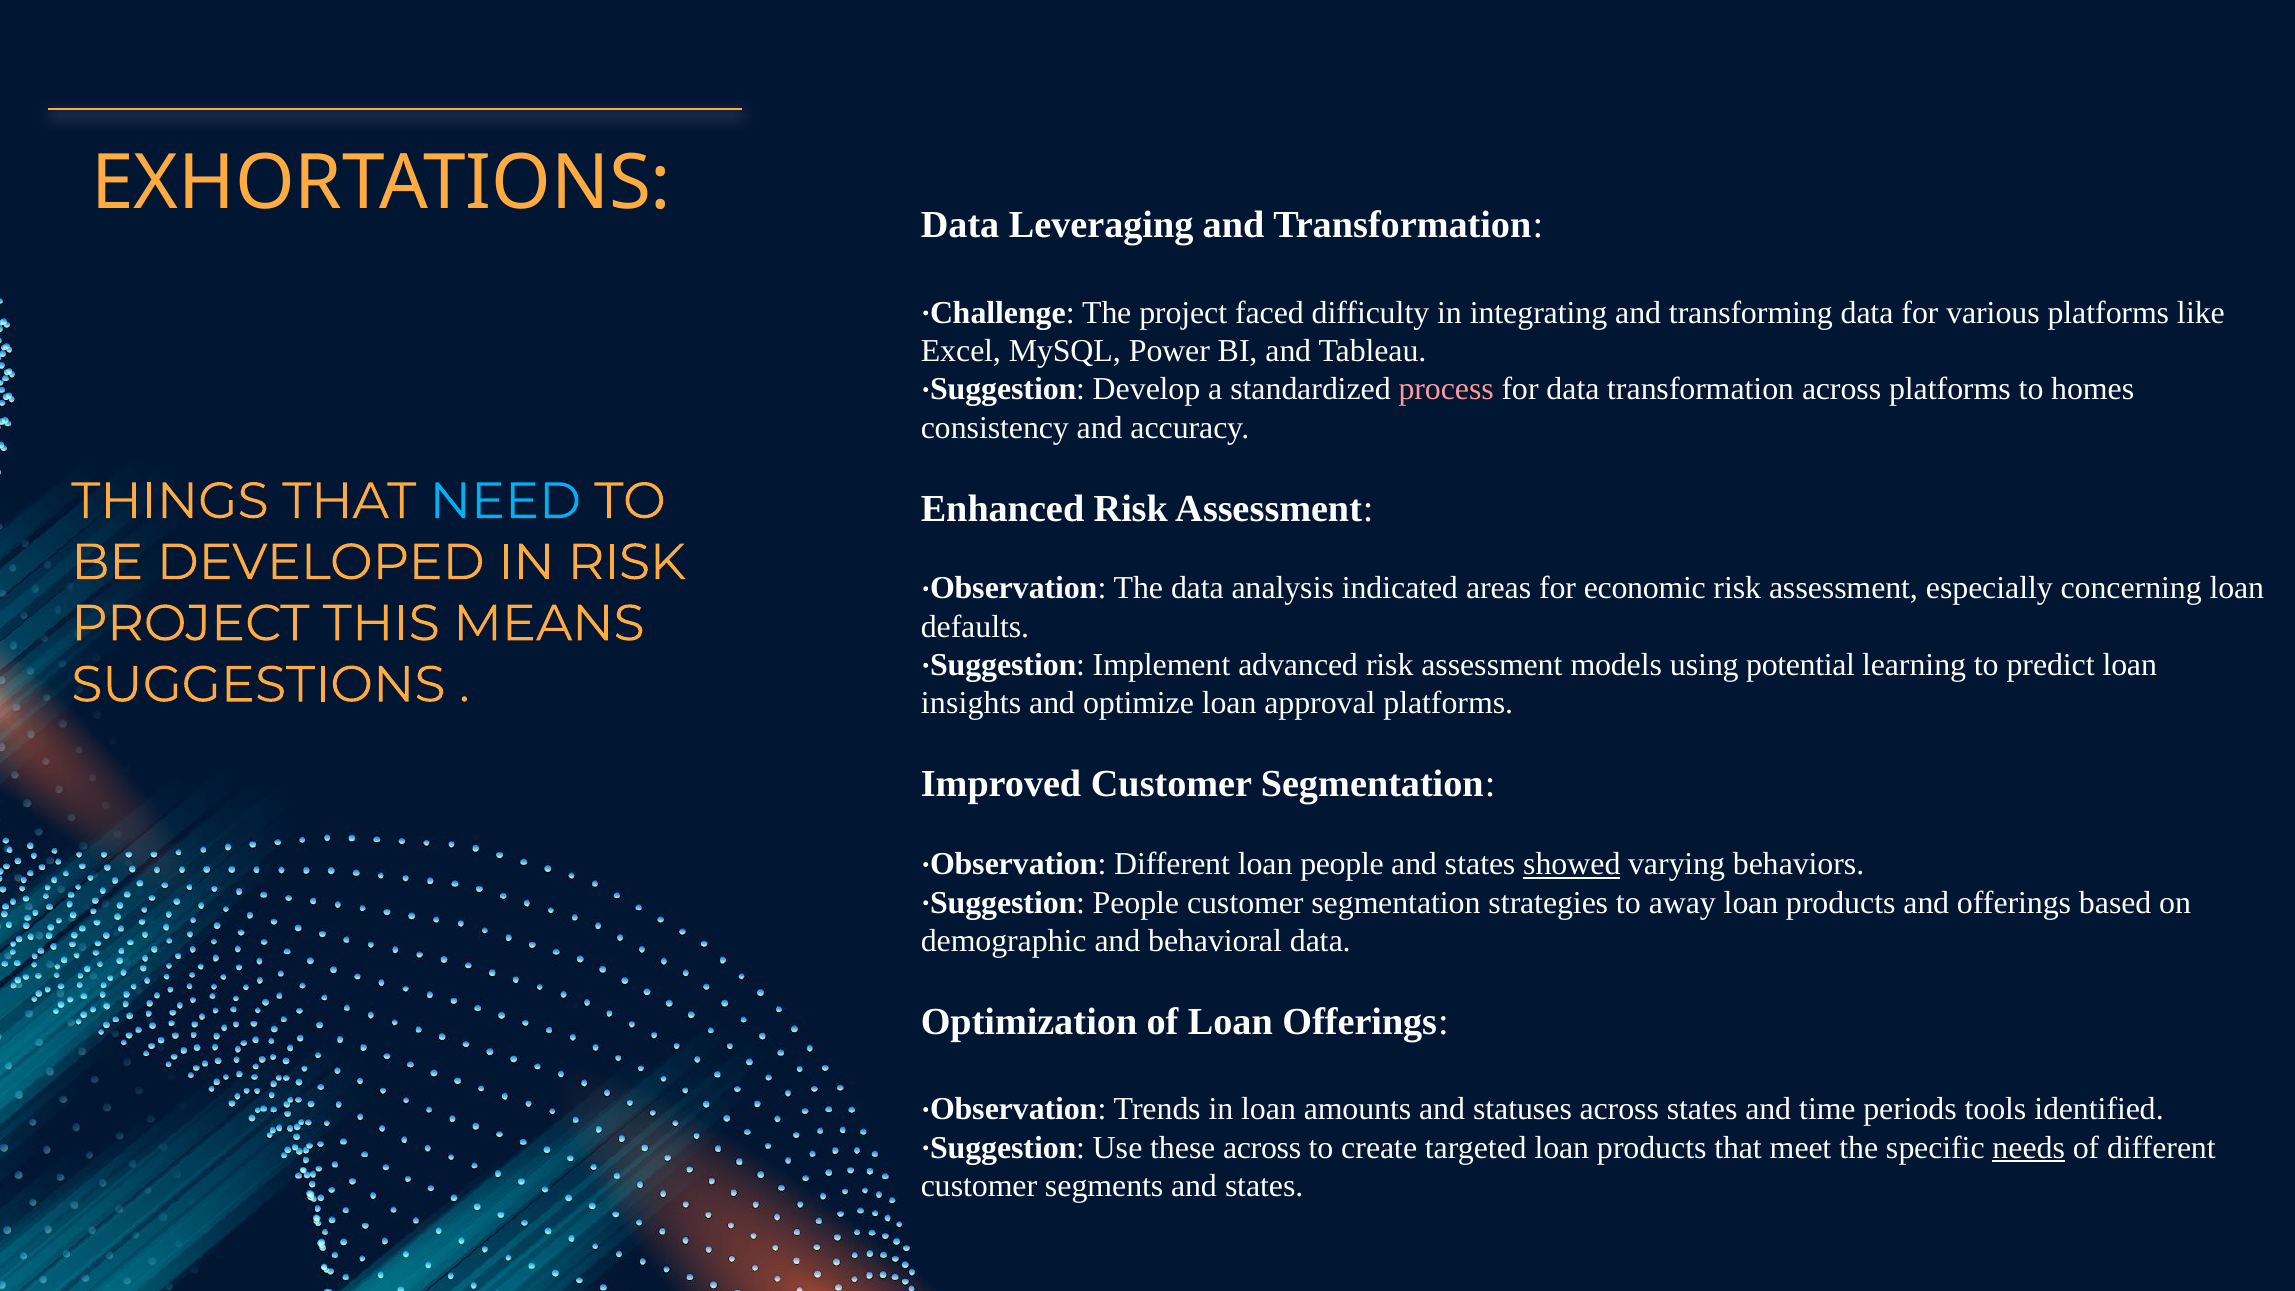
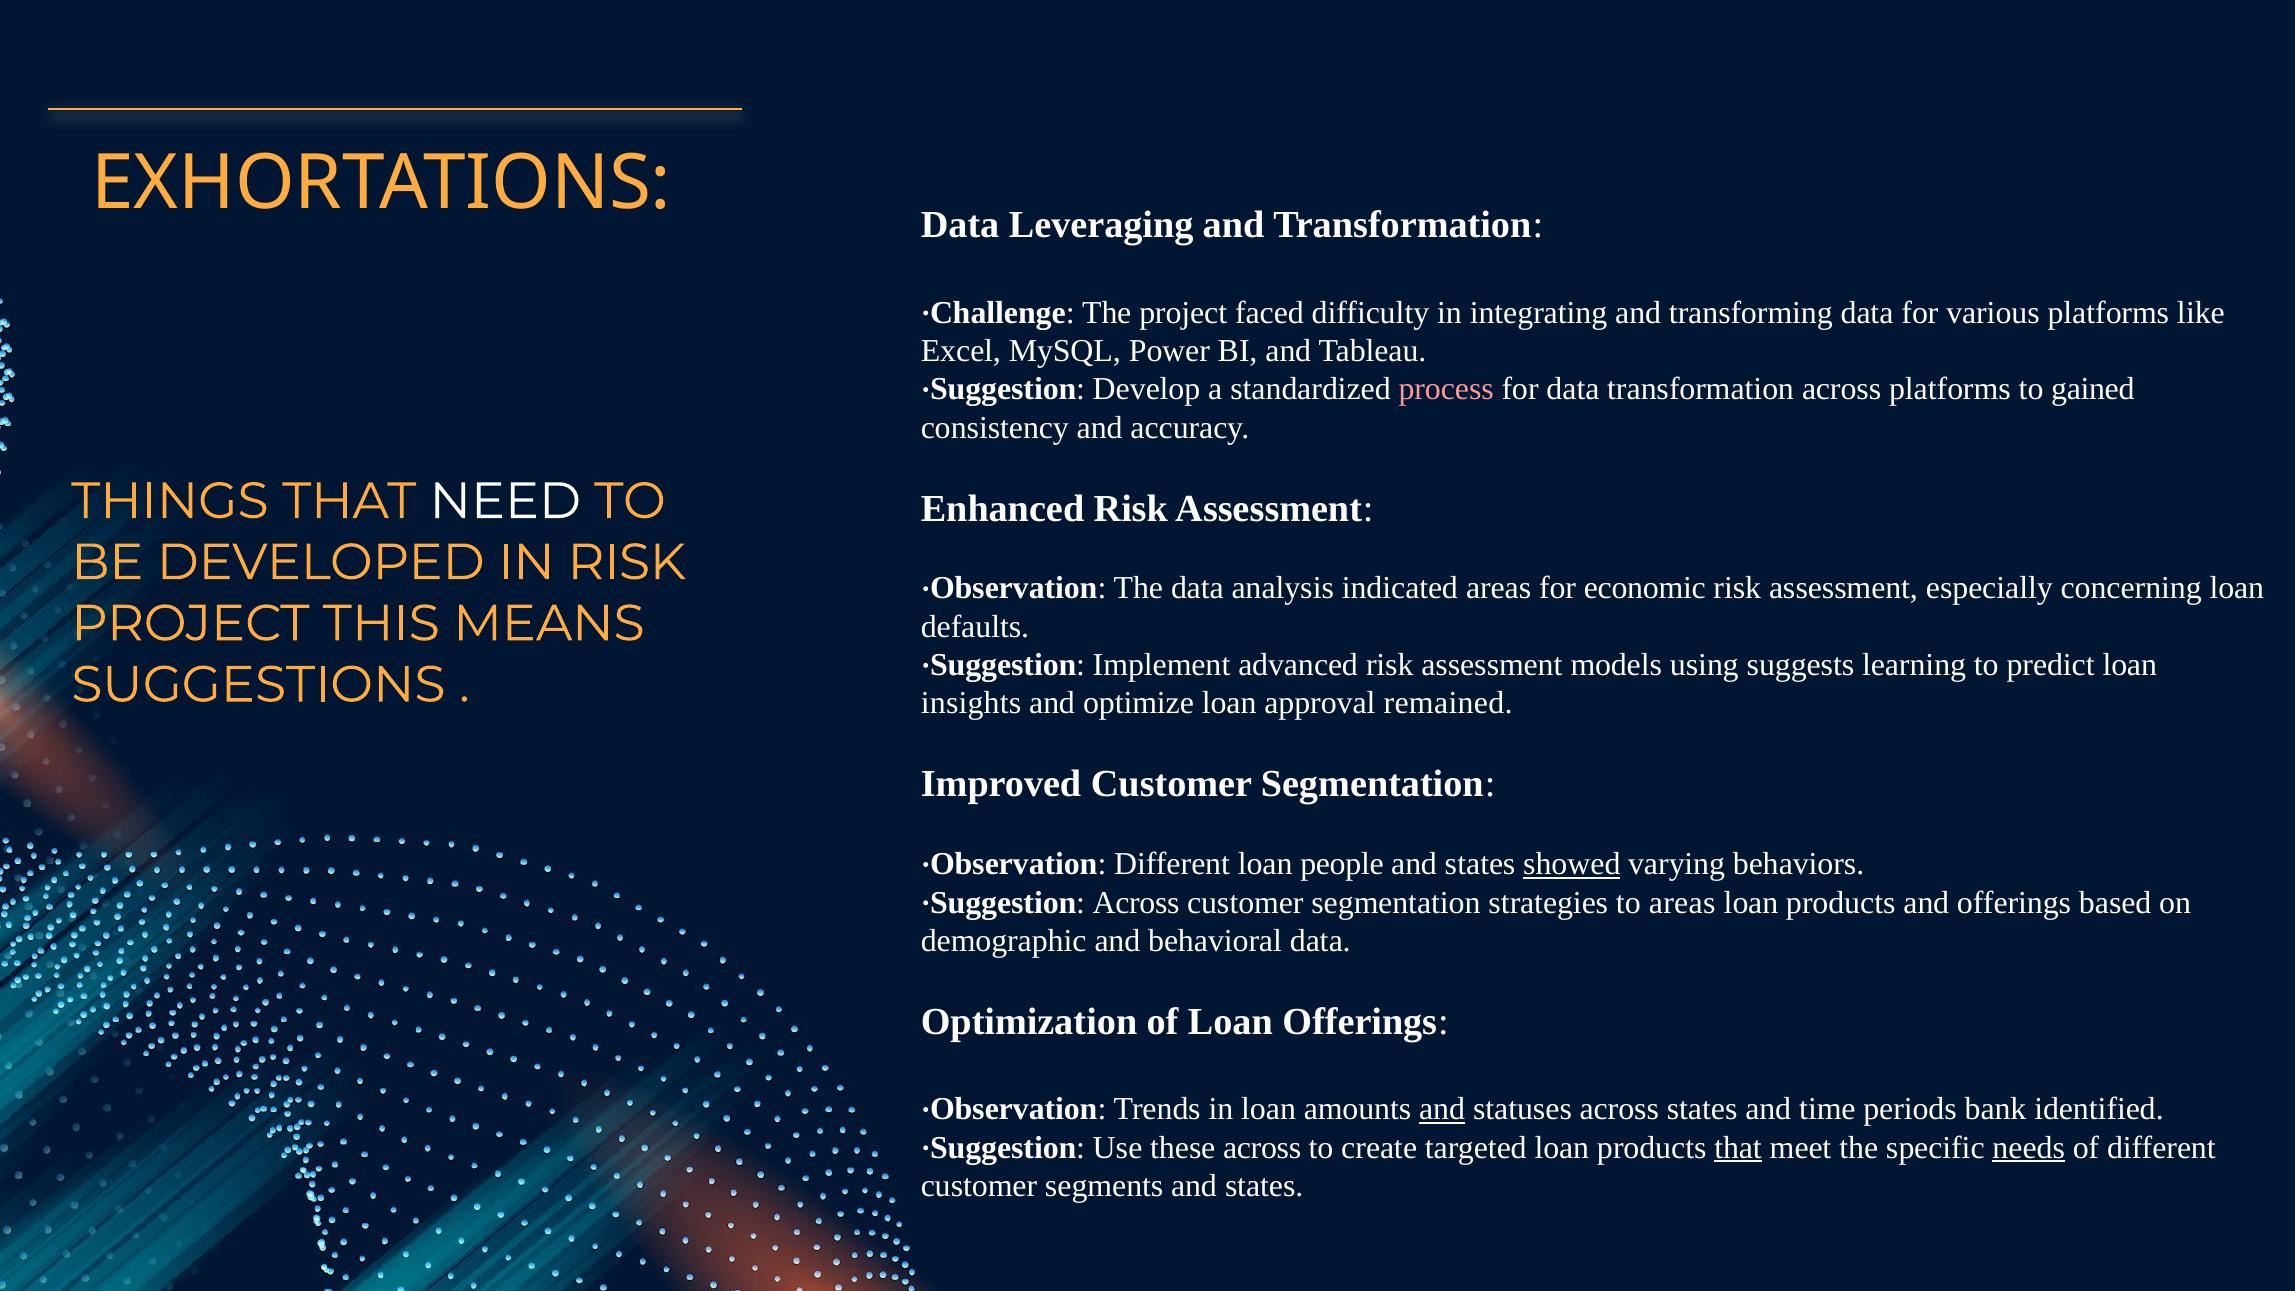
homes: homes -> gained
NEED colour: light blue -> white
potential: potential -> suggests
approval platforms: platforms -> remained
Suggestion People: People -> Across
to away: away -> areas
and at (1442, 1109) underline: none -> present
tools: tools -> bank
that at (1738, 1148) underline: none -> present
